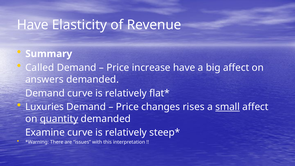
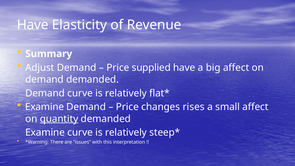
Called: Called -> Adjust
increase: increase -> supplied
answers at (44, 79): answers -> demand
Luxuries at (45, 107): Luxuries -> Examine
small underline: present -> none
